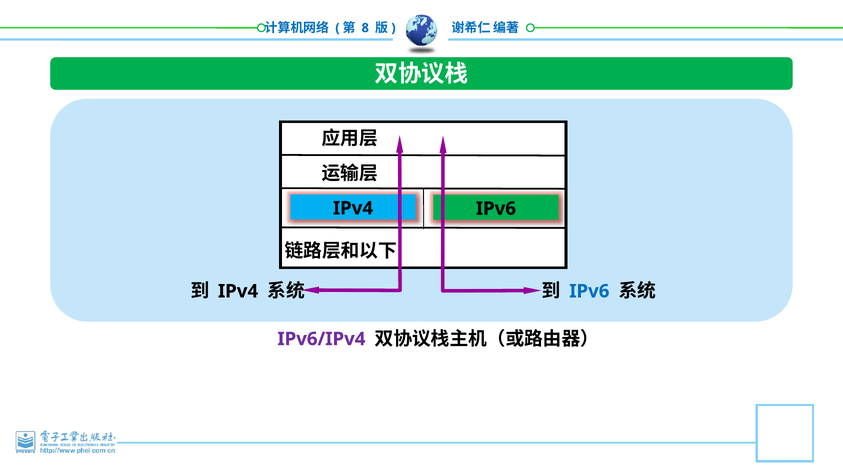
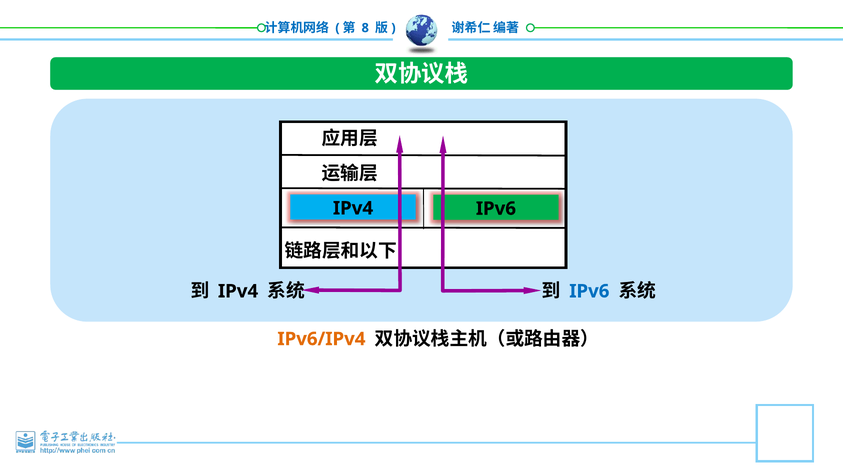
IPv6/IPv4 colour: purple -> orange
